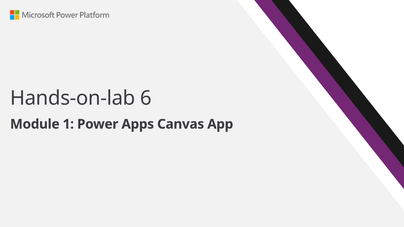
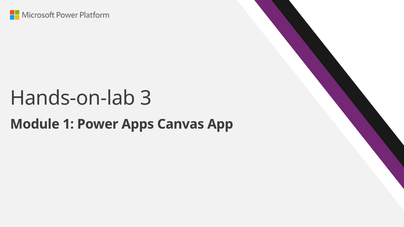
6: 6 -> 3
